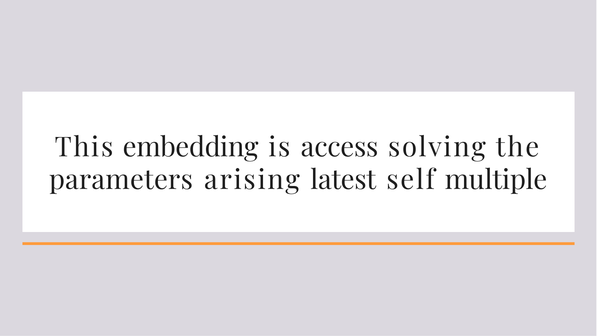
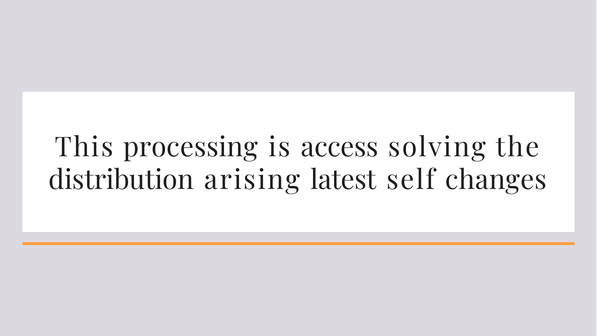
embedding: embedding -> processing
parameters: parameters -> distribution
multiple: multiple -> changes
